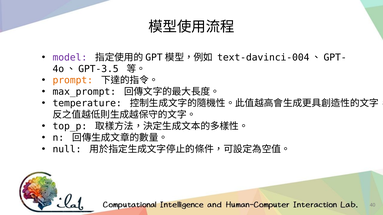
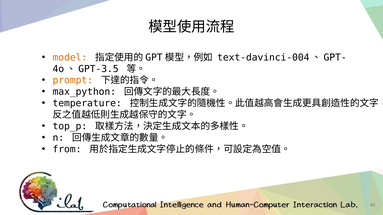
model colour: purple -> orange
max_prompt: max_prompt -> max_python
null: null -> from
